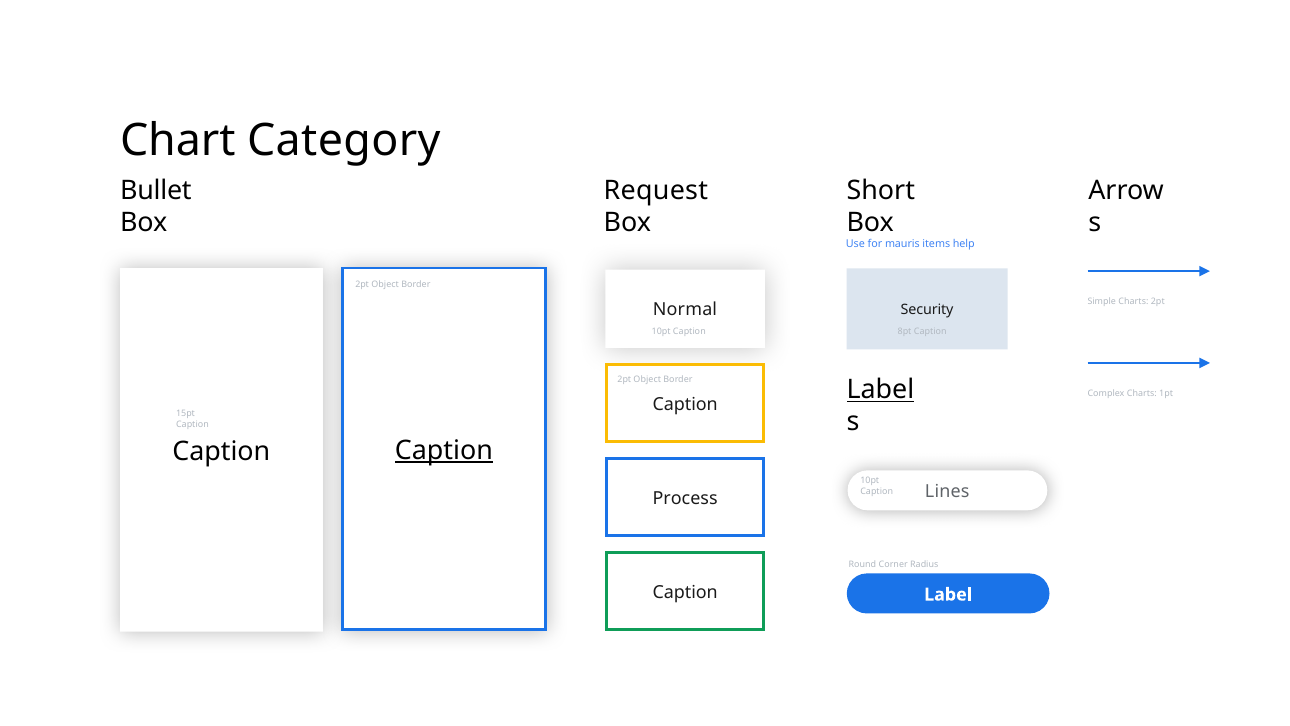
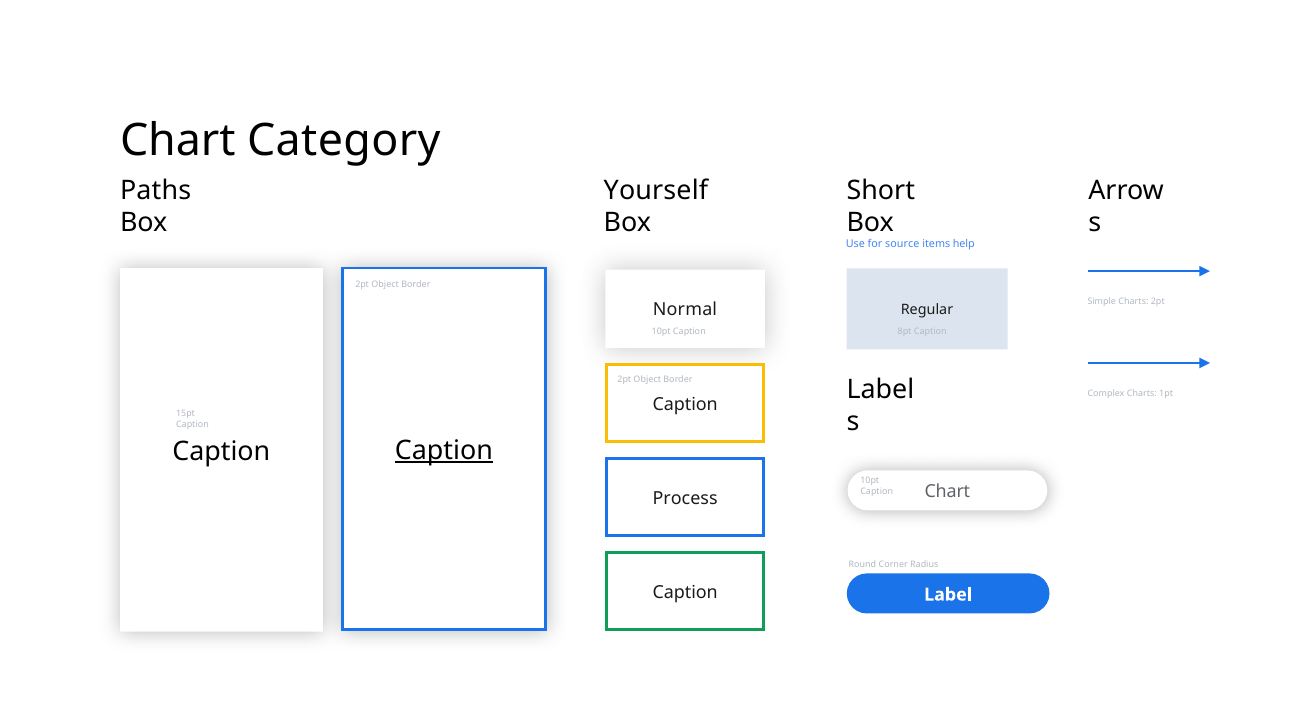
Bullet: Bullet -> Paths
Request: Request -> Yourself
mauris: mauris -> source
Security: Security -> Regular
Label at (880, 390) underline: present -> none
Lines at (947, 491): Lines -> Chart
